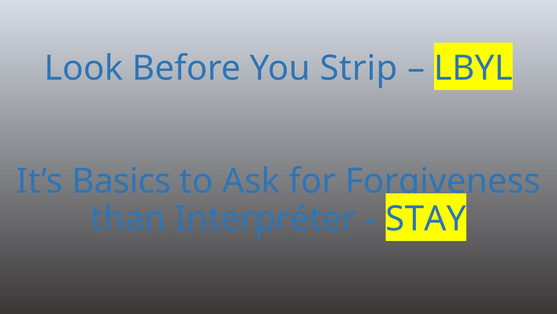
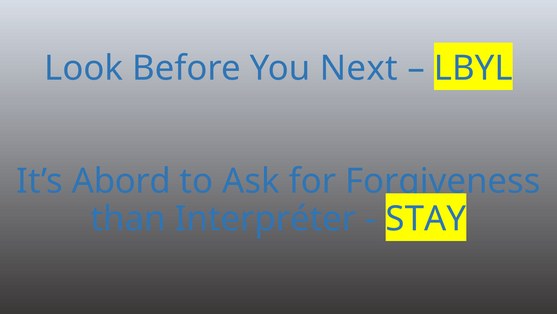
Strip: Strip -> Next
Basics: Basics -> Abord
